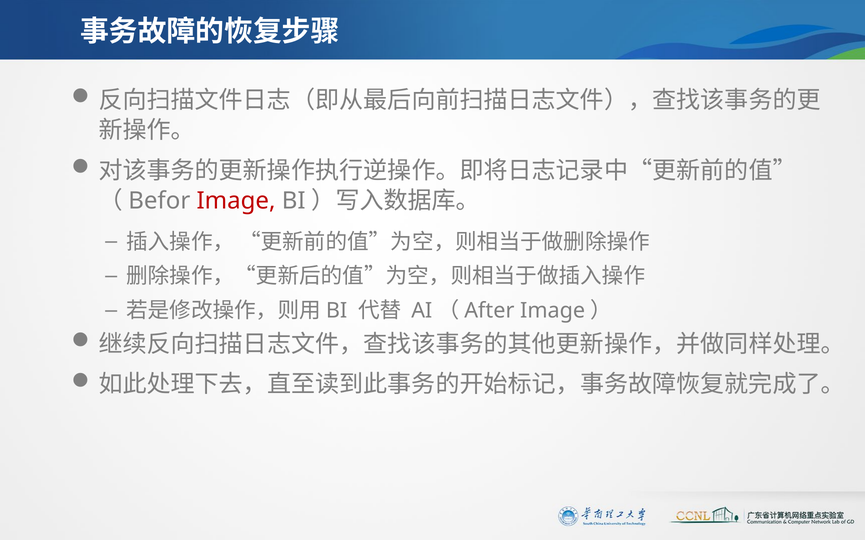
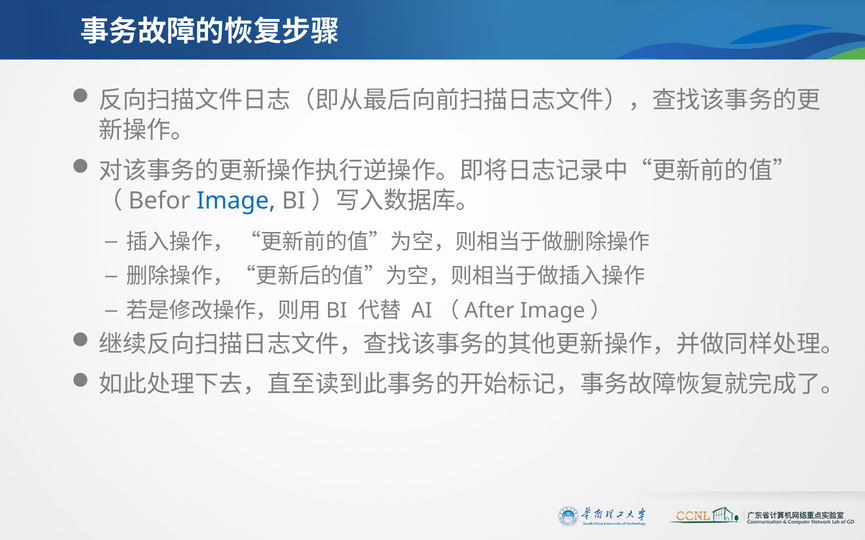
Image colour: red -> blue
